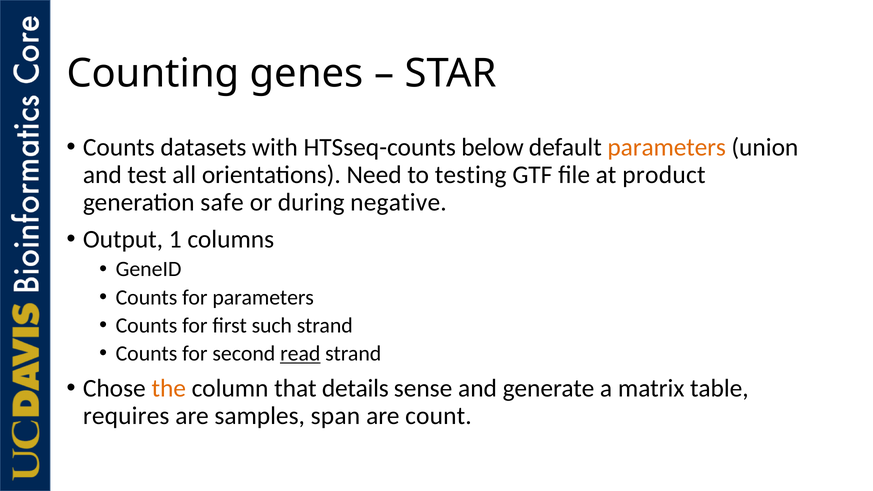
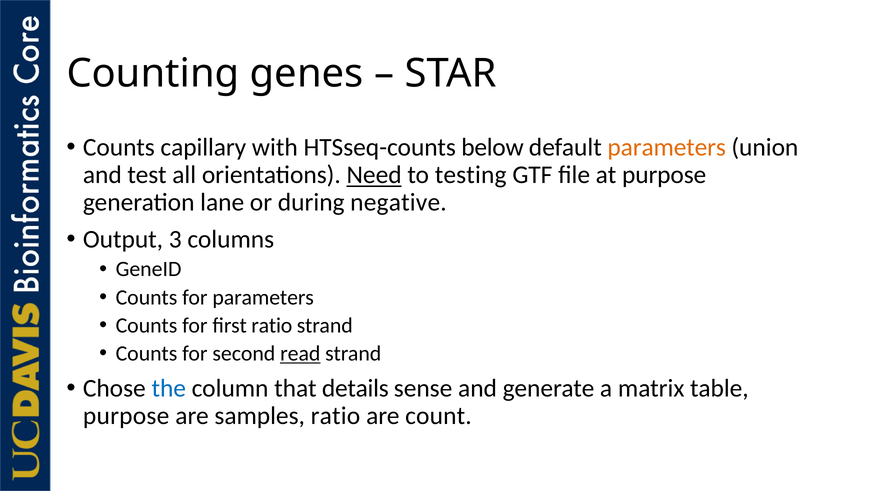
datasets: datasets -> capillary
Need underline: none -> present
at product: product -> purpose
safe: safe -> lane
1: 1 -> 3
first such: such -> ratio
the colour: orange -> blue
requires at (126, 416): requires -> purpose
samples span: span -> ratio
